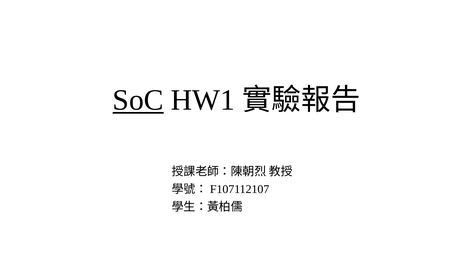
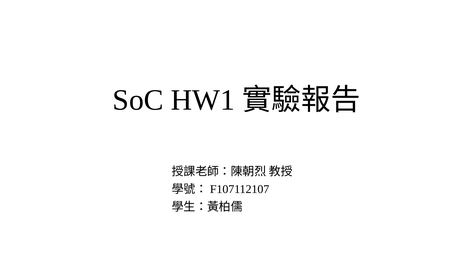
SoC underline: present -> none
